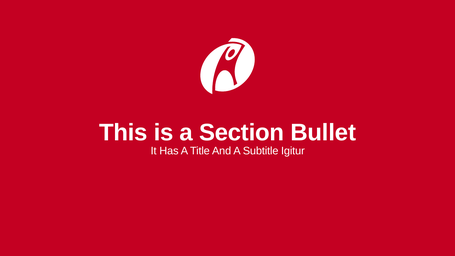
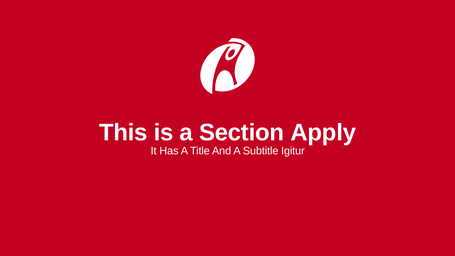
Bullet: Bullet -> Apply
